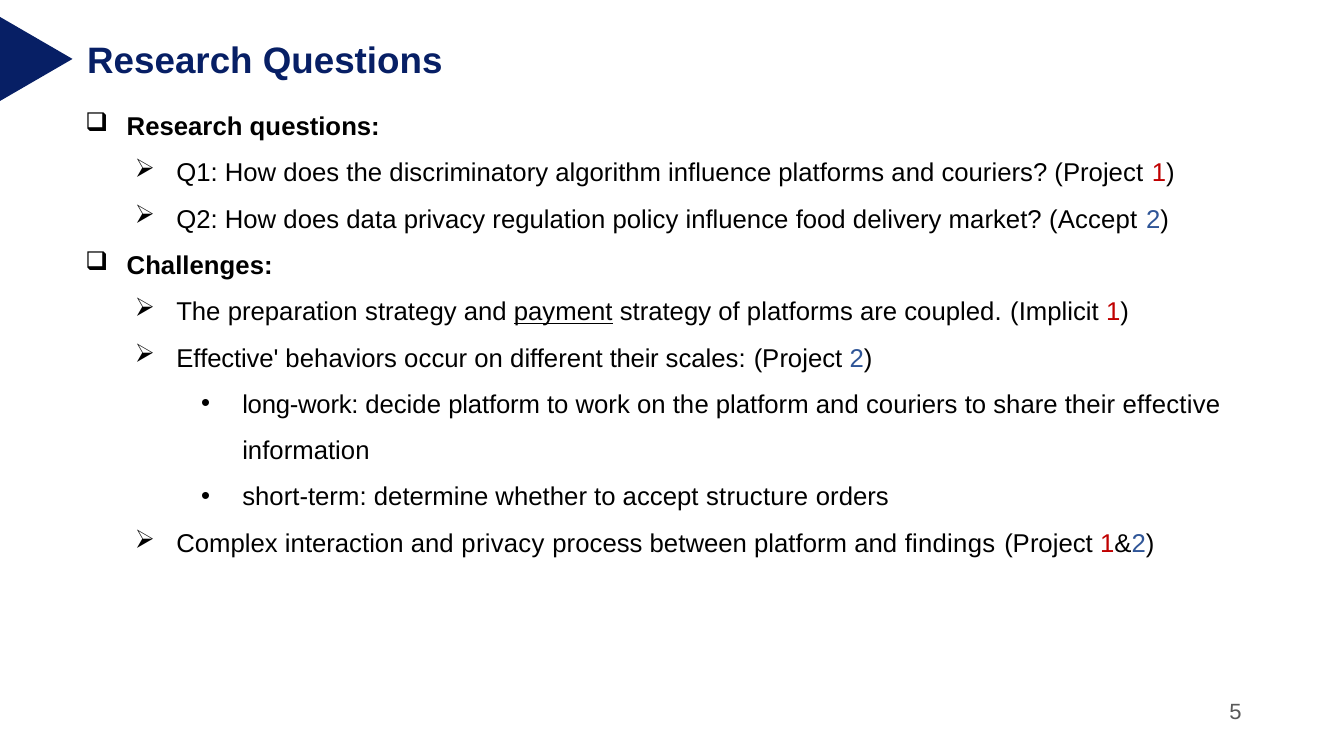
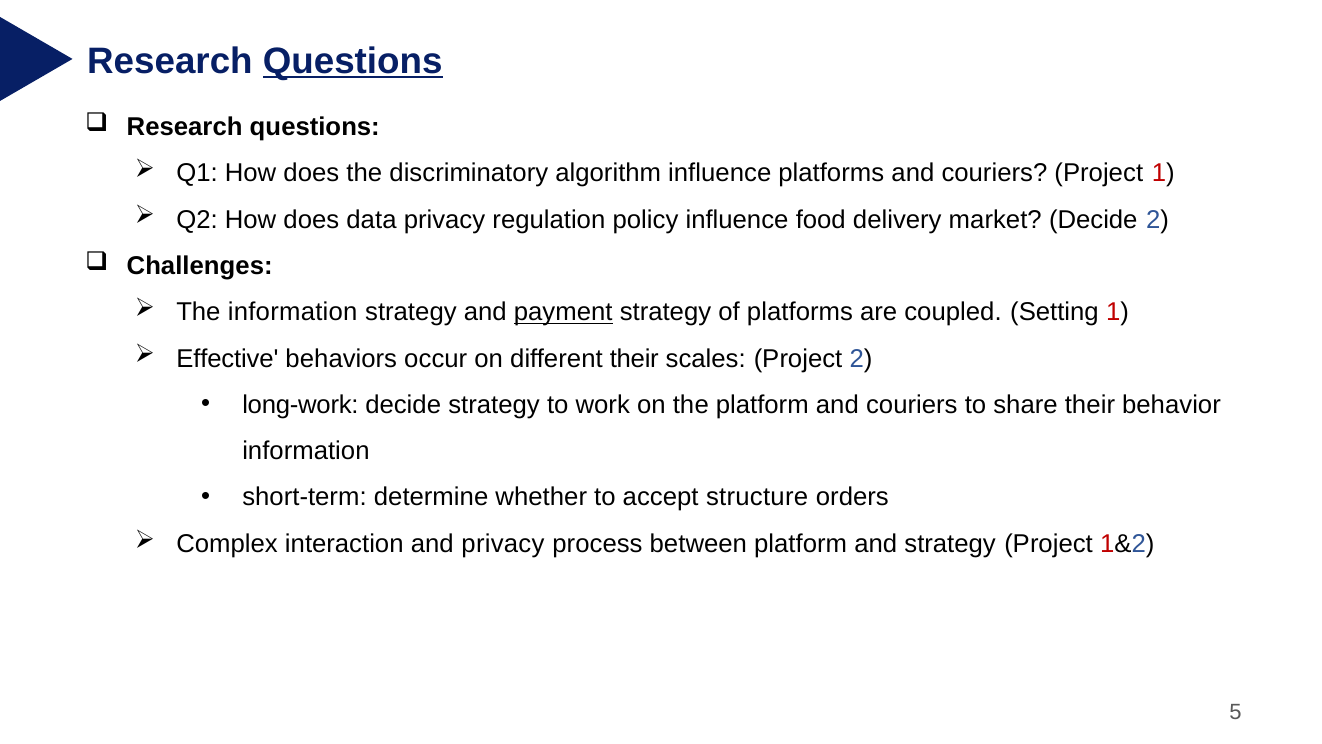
Questions at (353, 61) underline: none -> present
market Accept: Accept -> Decide
The preparation: preparation -> information
Implicit: Implicit -> Setting
decide platform: platform -> strategy
their effective: effective -> behavior
and findings: findings -> strategy
